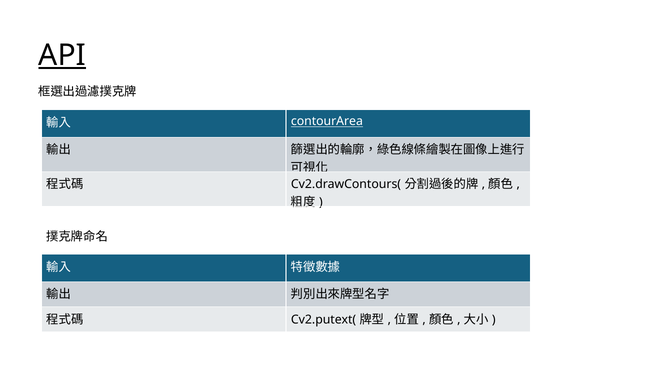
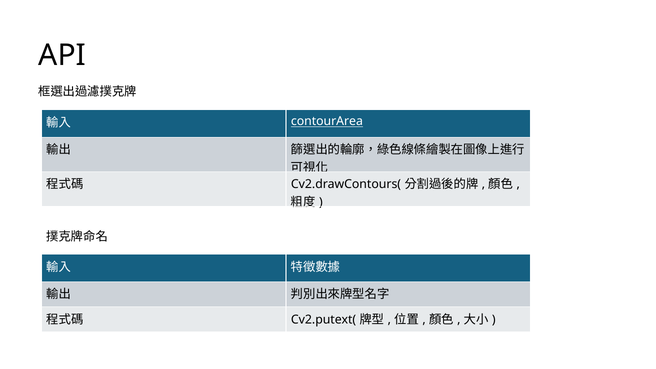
API underline: present -> none
